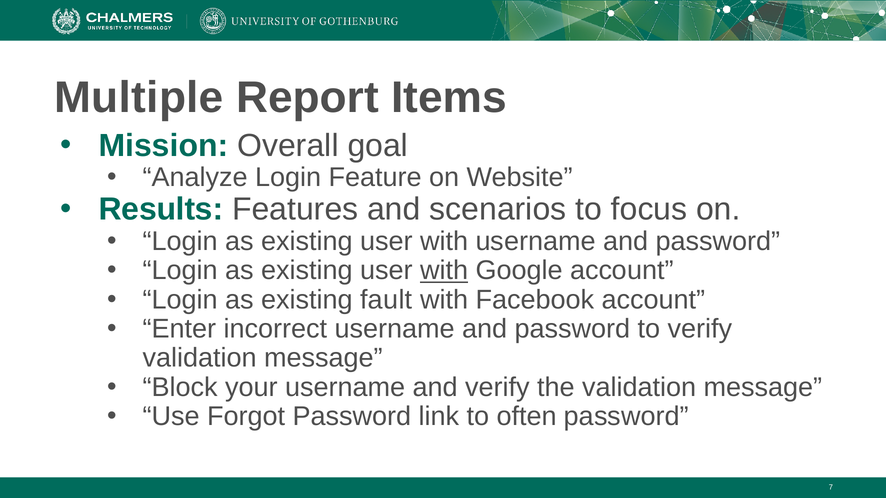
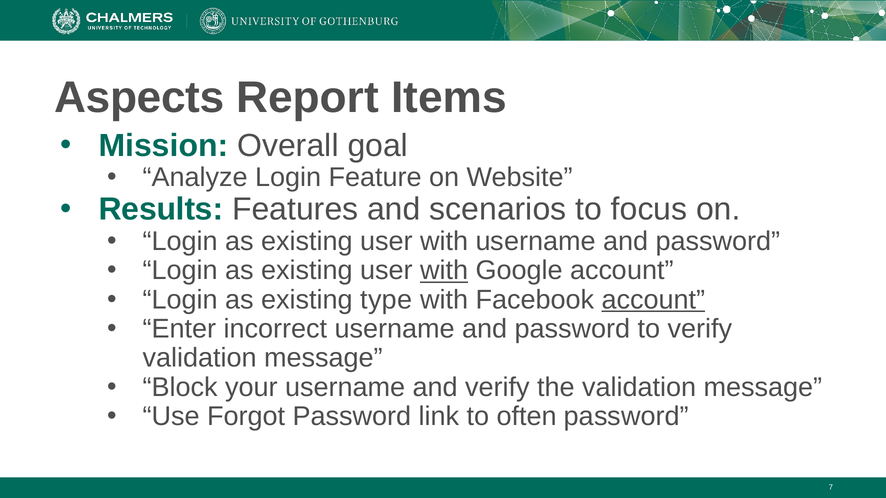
Multiple: Multiple -> Aspects
fault: fault -> type
account at (653, 300) underline: none -> present
